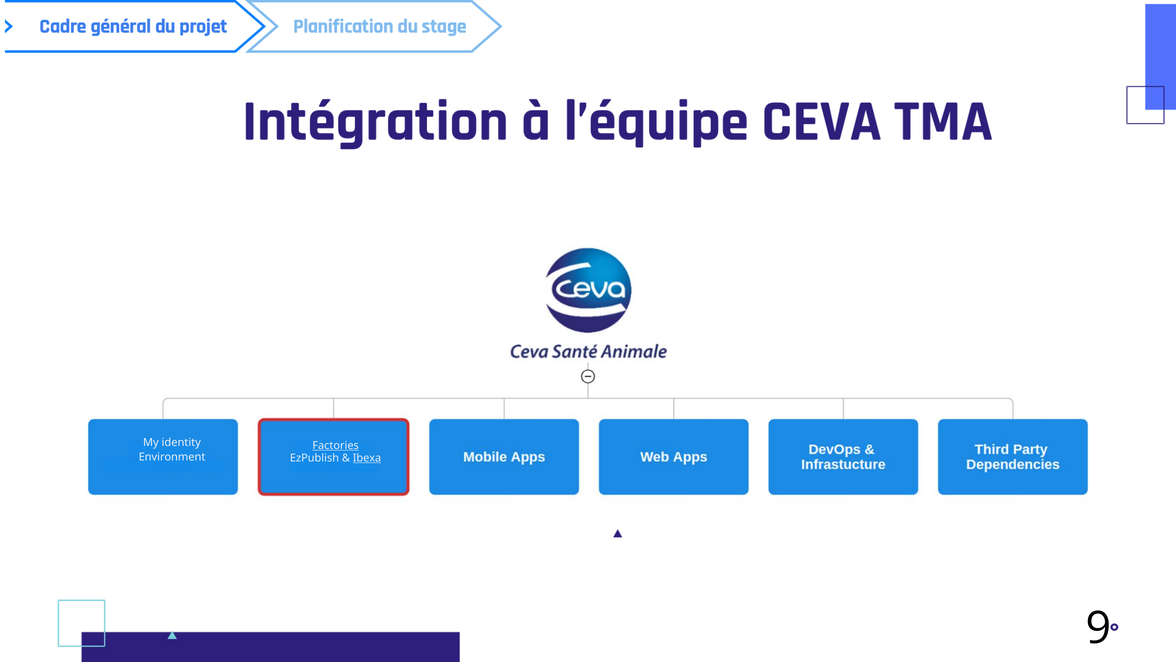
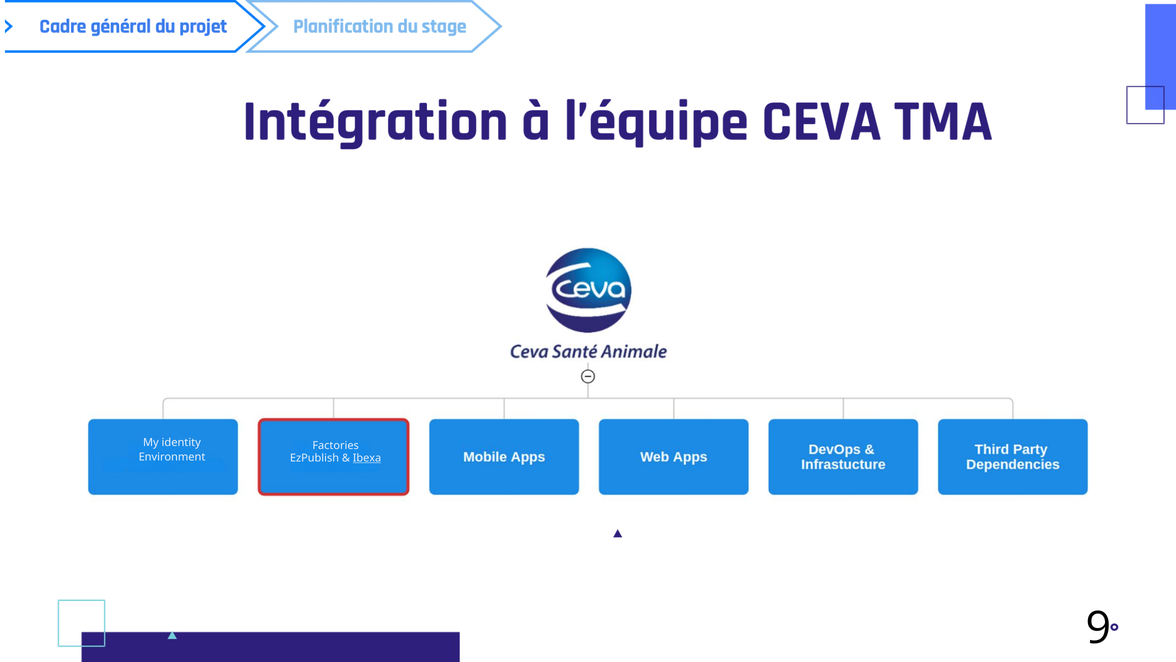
Factories underline: present -> none
